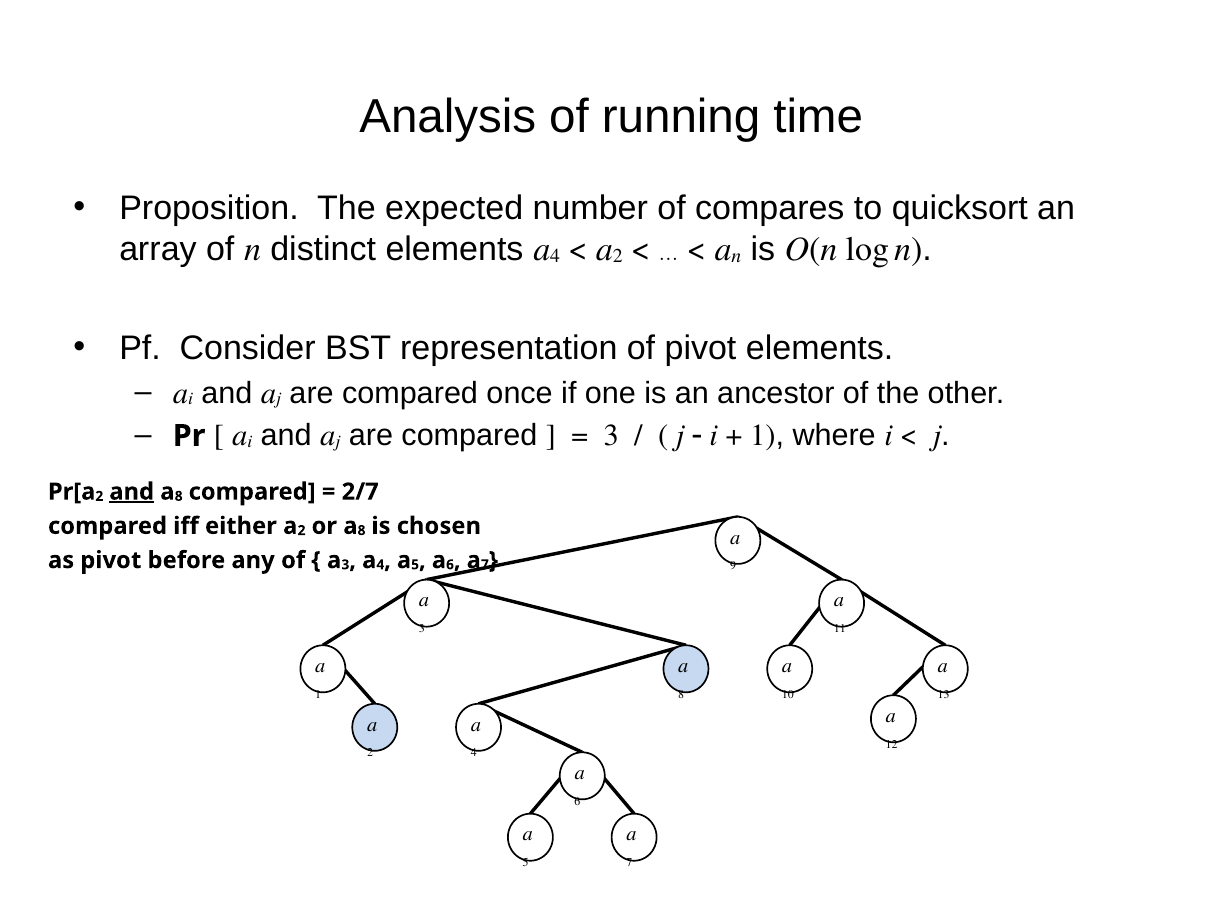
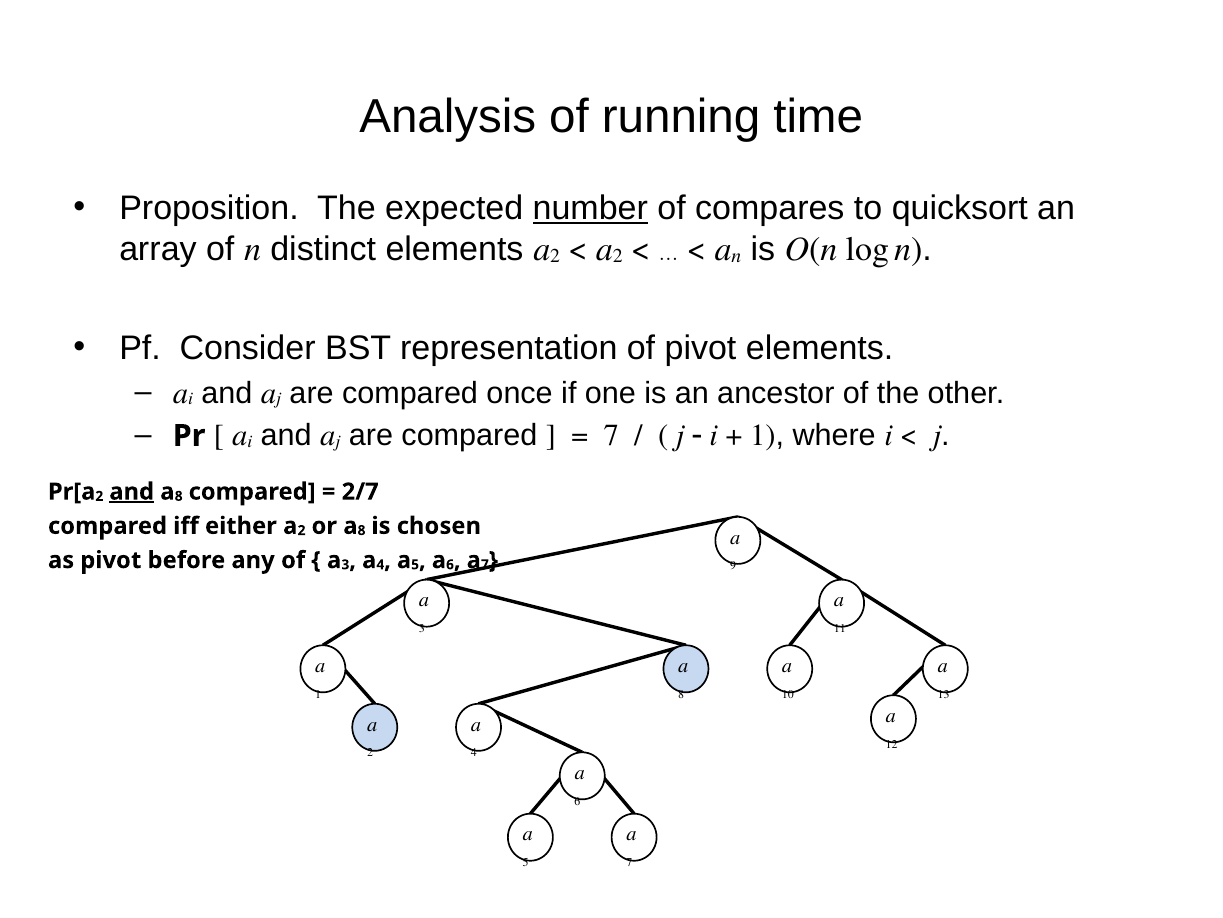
number underline: none -> present
4 at (555, 255): 4 -> 2
3 at (611, 435): 3 -> 7
